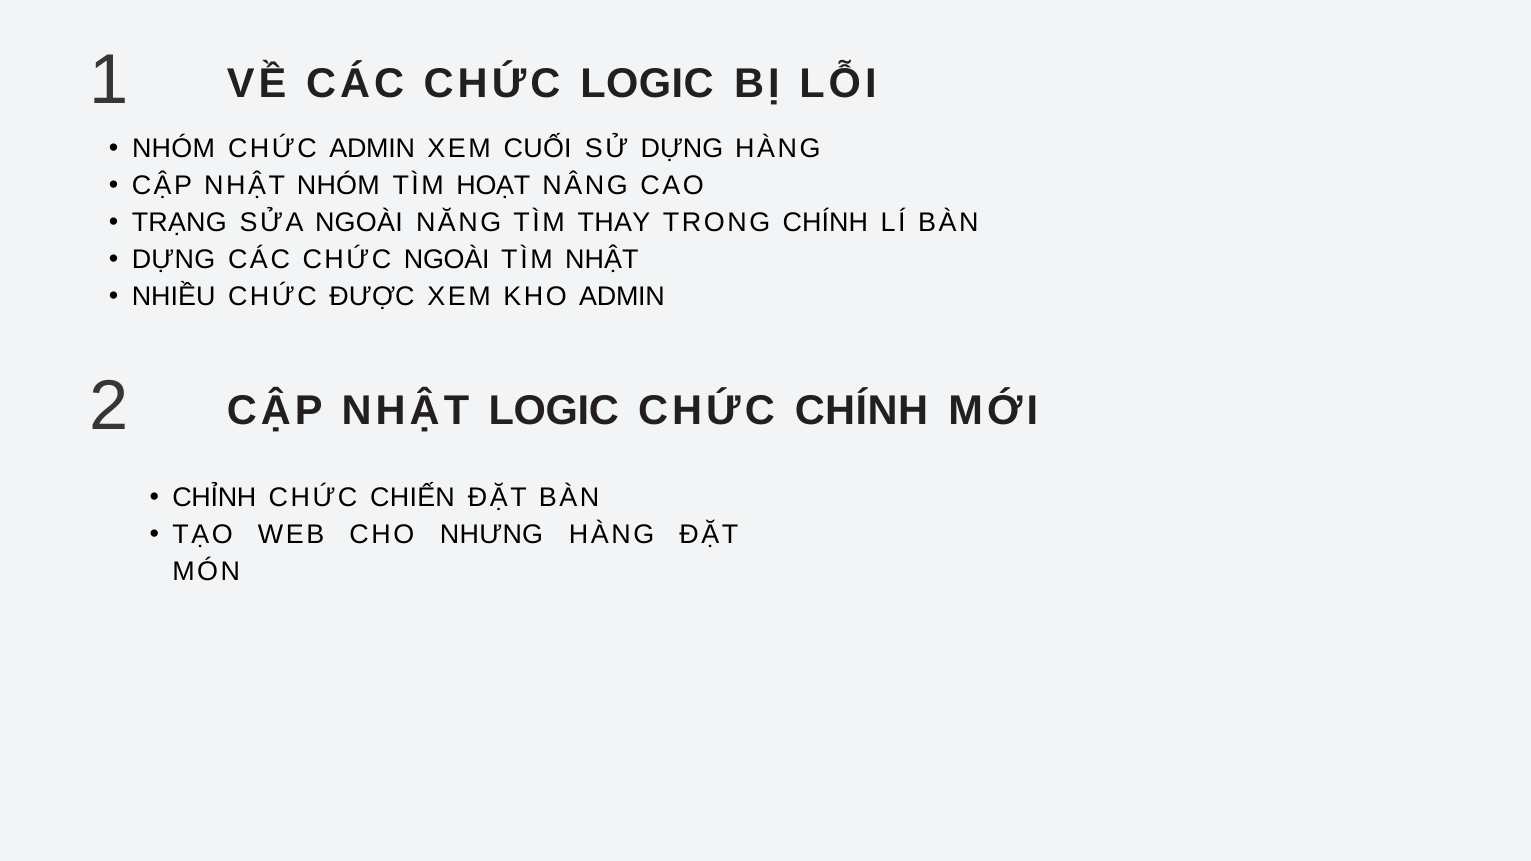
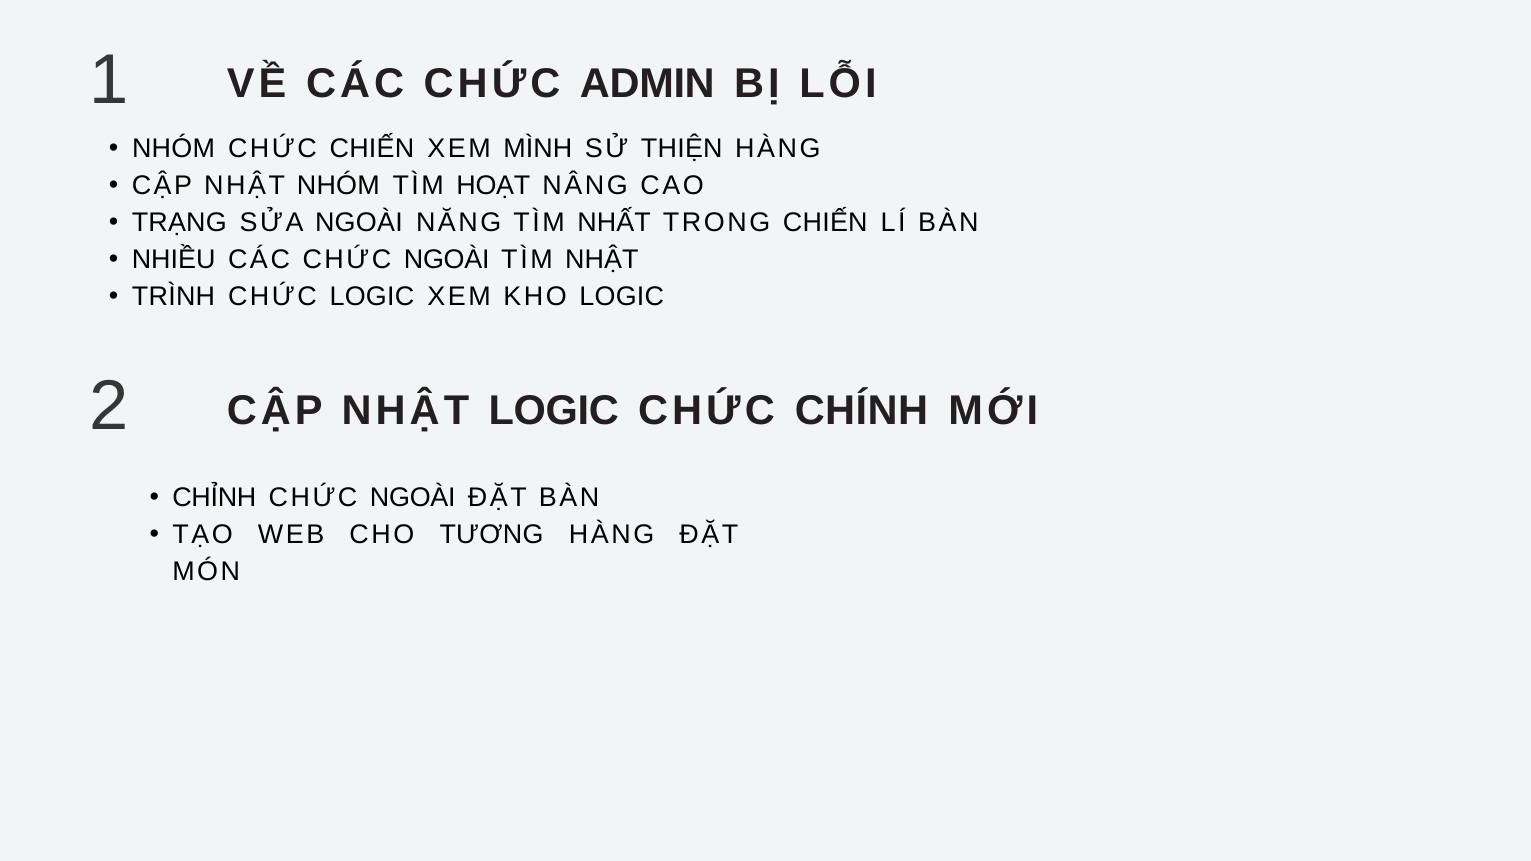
CHỨC LOGIC: LOGIC -> ADMIN
CHỨC ADMIN: ADMIN -> CHIẾN
CUỐI: CUỐI -> MÌNH
SỬ DỰNG: DỰNG -> THIỆN
THAY: THAY -> NHẤT
TRONG CHÍNH: CHÍNH -> CHIẾN
DỰNG at (174, 260): DỰNG -> NHIỀU
NHIỀU: NHIỀU -> TRÌNH
CHỨC ĐƯỢC: ĐƯỢC -> LOGIC
KHO ADMIN: ADMIN -> LOGIC
CHIẾN at (413, 498): CHIẾN -> NGOÀI
NHƯNG: NHƯNG -> TƯƠNG
